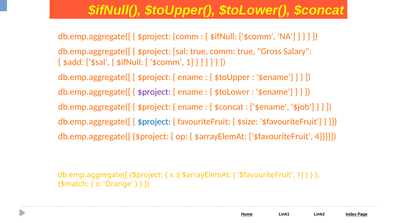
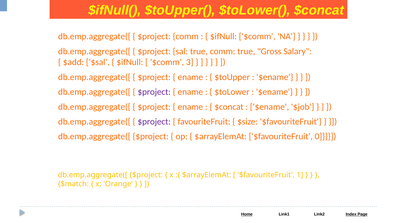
$comm 1: 1 -> 3
$project at (154, 122) colour: blue -> purple
4: 4 -> 0
